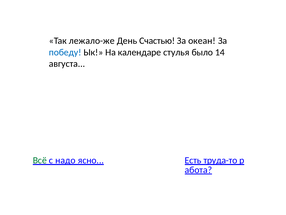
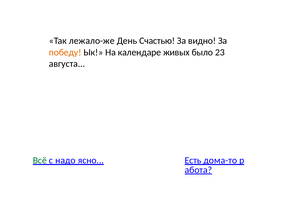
океан: океан -> видно
победу colour: blue -> orange
стулья: стулья -> живых
14: 14 -> 23
труда-то: труда-то -> дома-то
